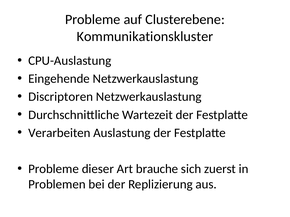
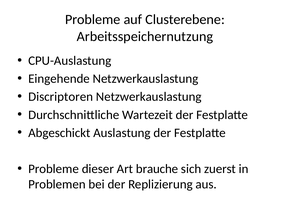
Kommunikationskluster: Kommunikationskluster -> Arbeitsspeichernutzung
Verarbeiten: Verarbeiten -> Abgeschickt
